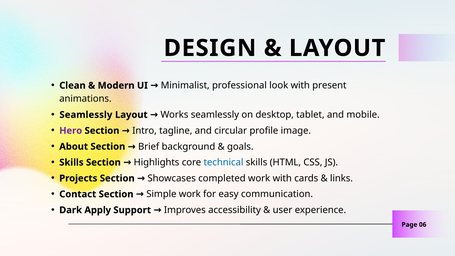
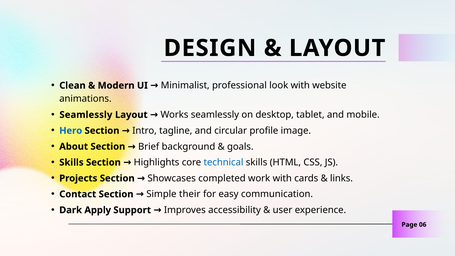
present: present -> website
Hero colour: purple -> blue
Simple work: work -> their
